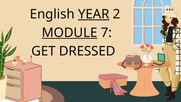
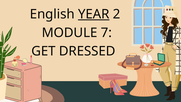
MODULE underline: present -> none
